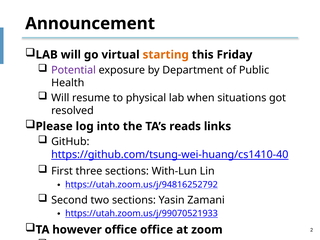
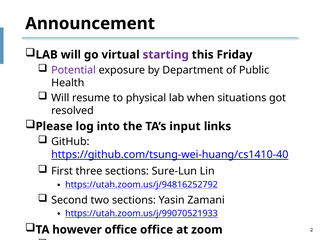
starting colour: orange -> purple
reads: reads -> input
With-Lun: With-Lun -> Sure-Lun
